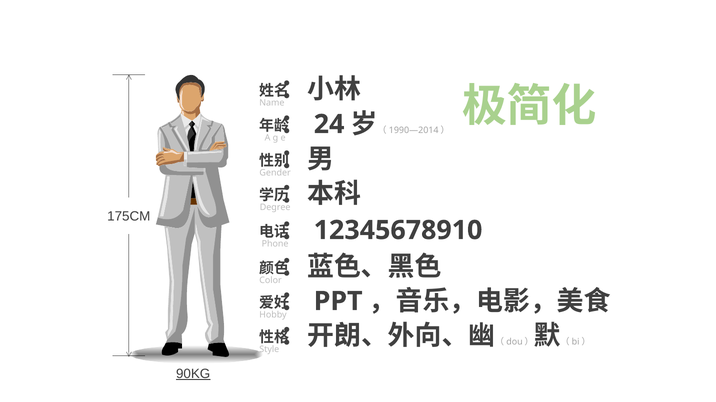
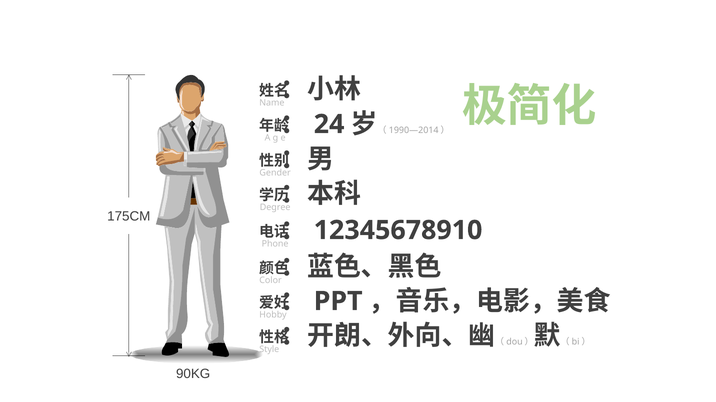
90KG underline: present -> none
